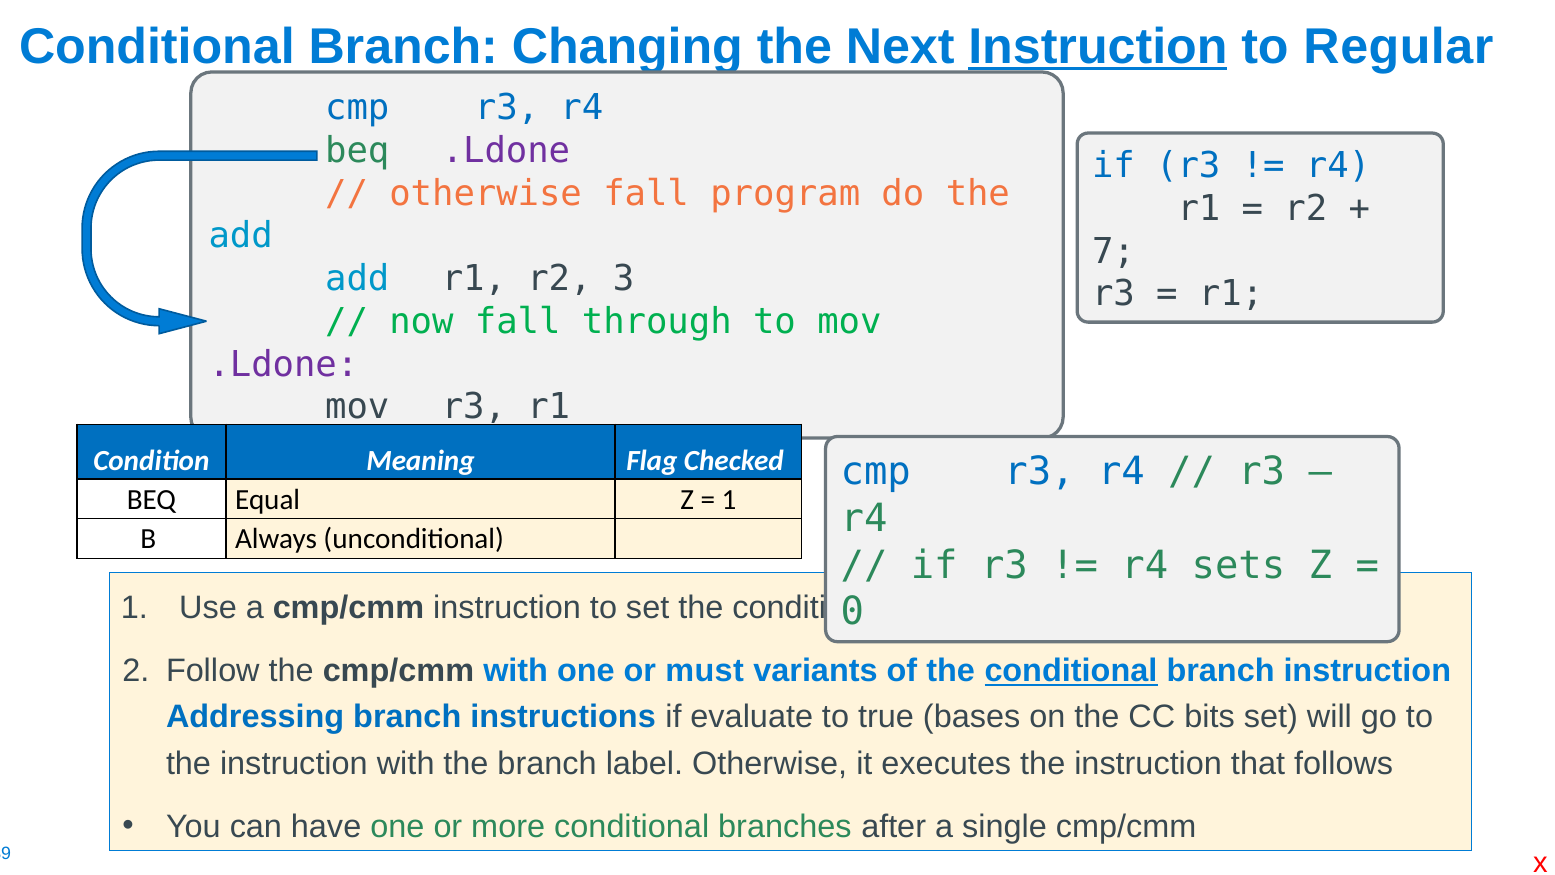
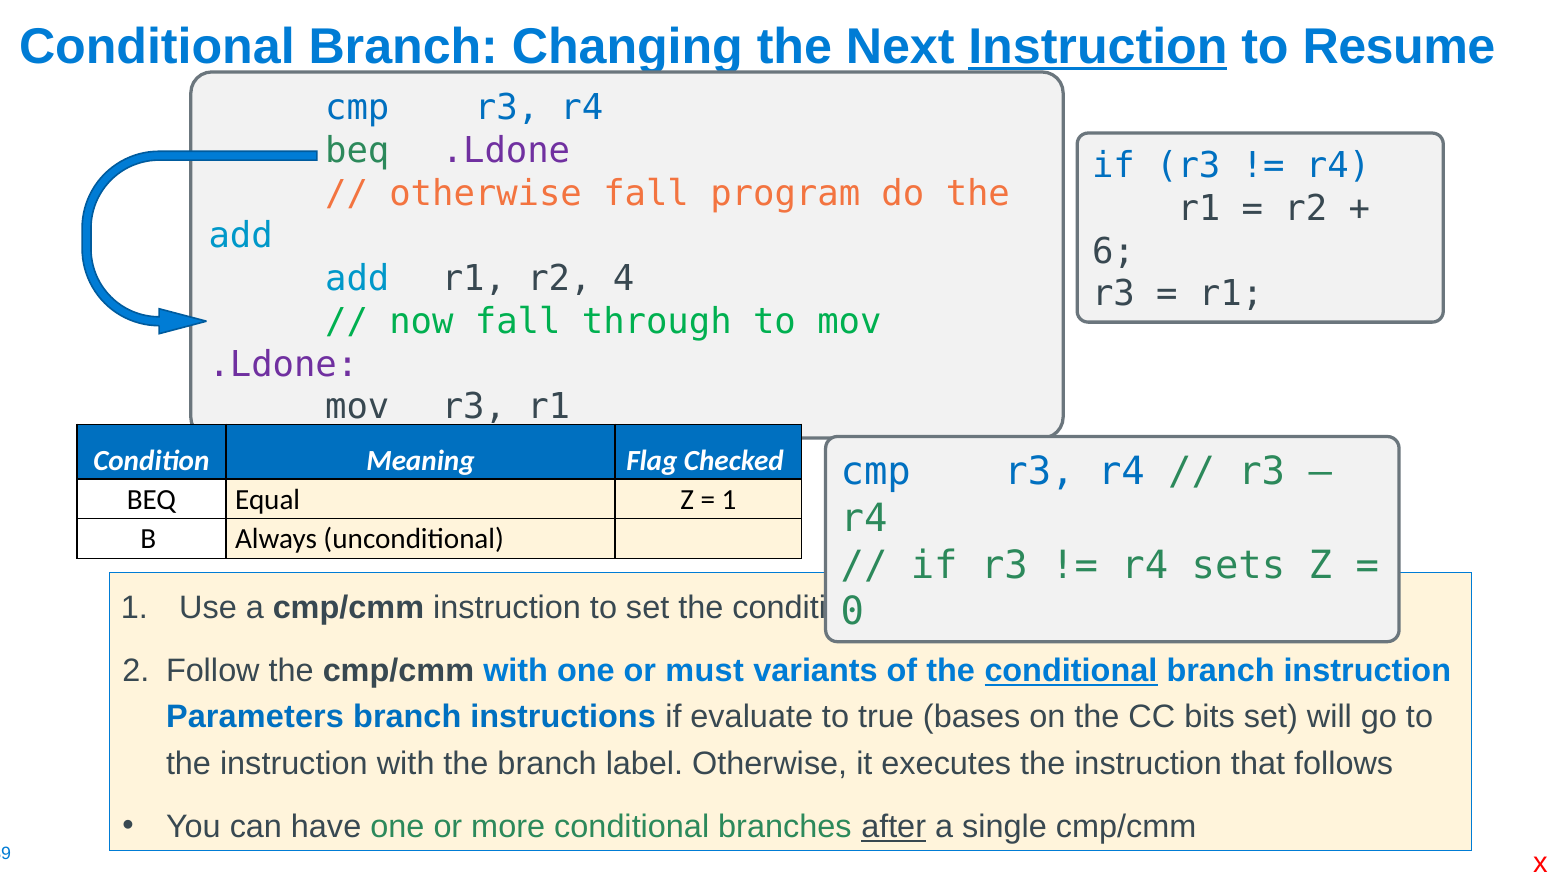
Regular: Regular -> Resume
7: 7 -> 6
3: 3 -> 4
Addressing: Addressing -> Parameters
after underline: none -> present
